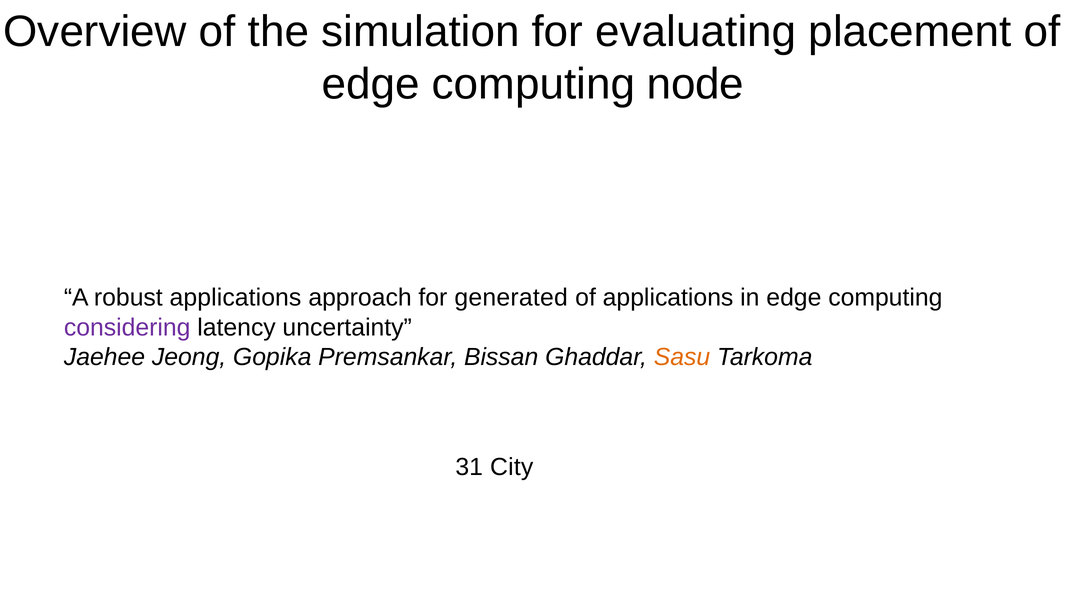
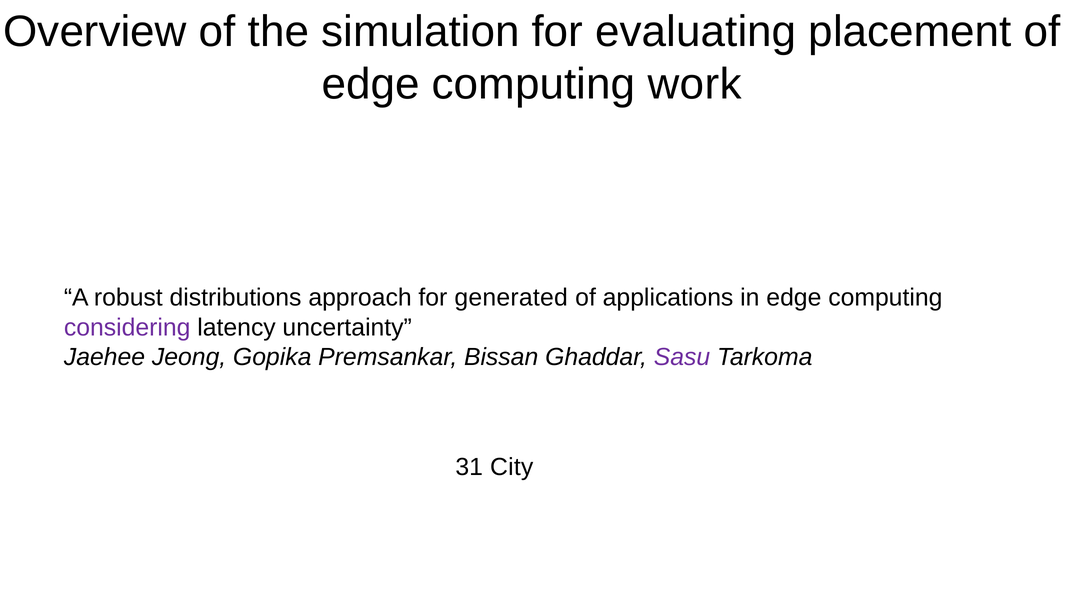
node: node -> work
robust applications: applications -> distributions
Sasu colour: orange -> purple
